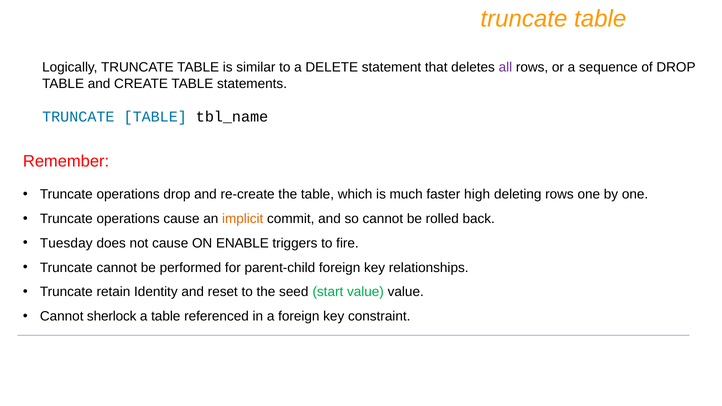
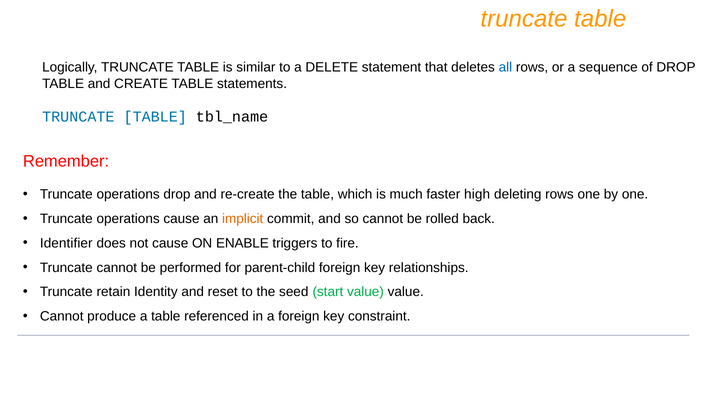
all colour: purple -> blue
Tuesday: Tuesday -> Identifier
sherlock: sherlock -> produce
